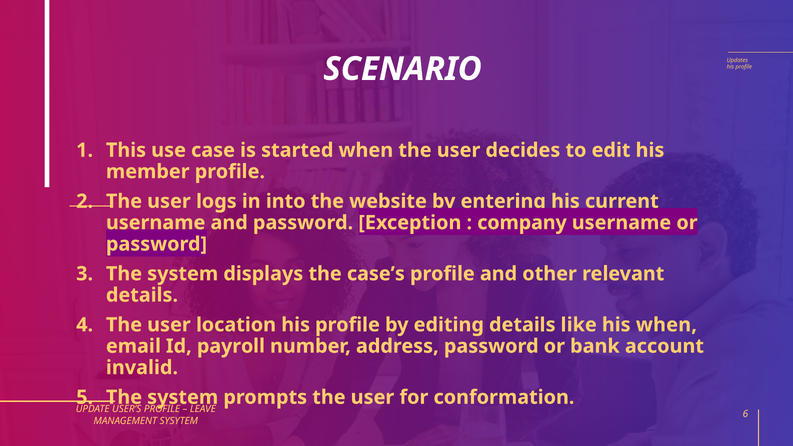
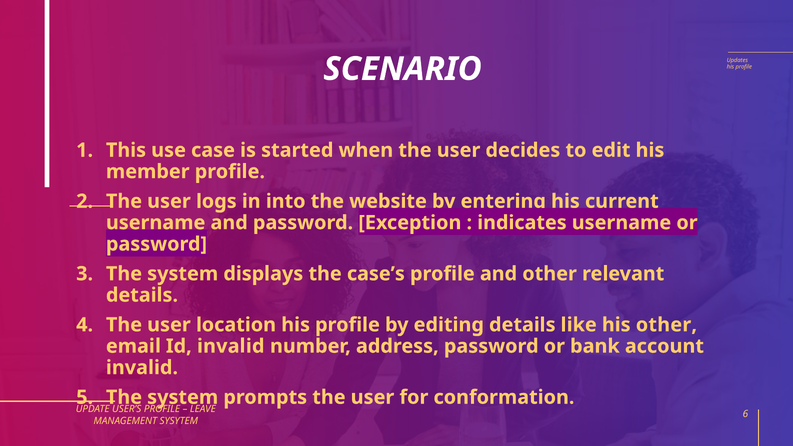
company: company -> indicates
his when: when -> other
Id payroll: payroll -> invalid
